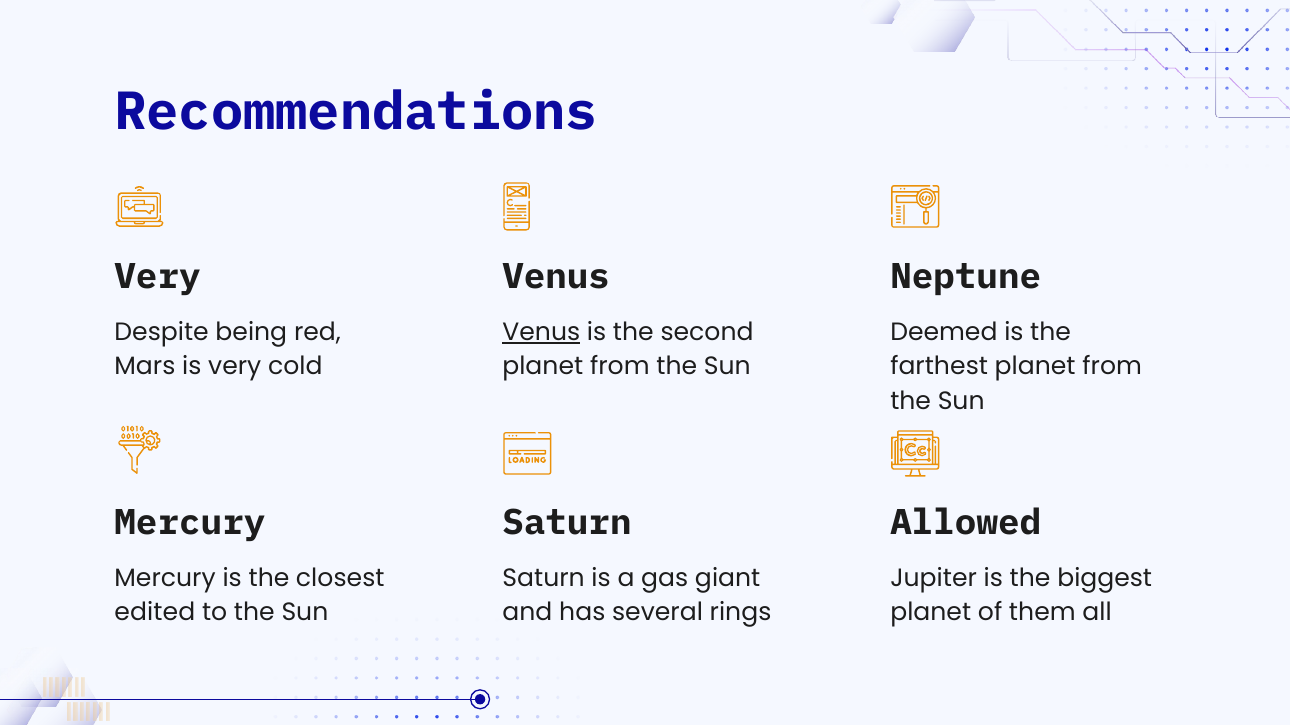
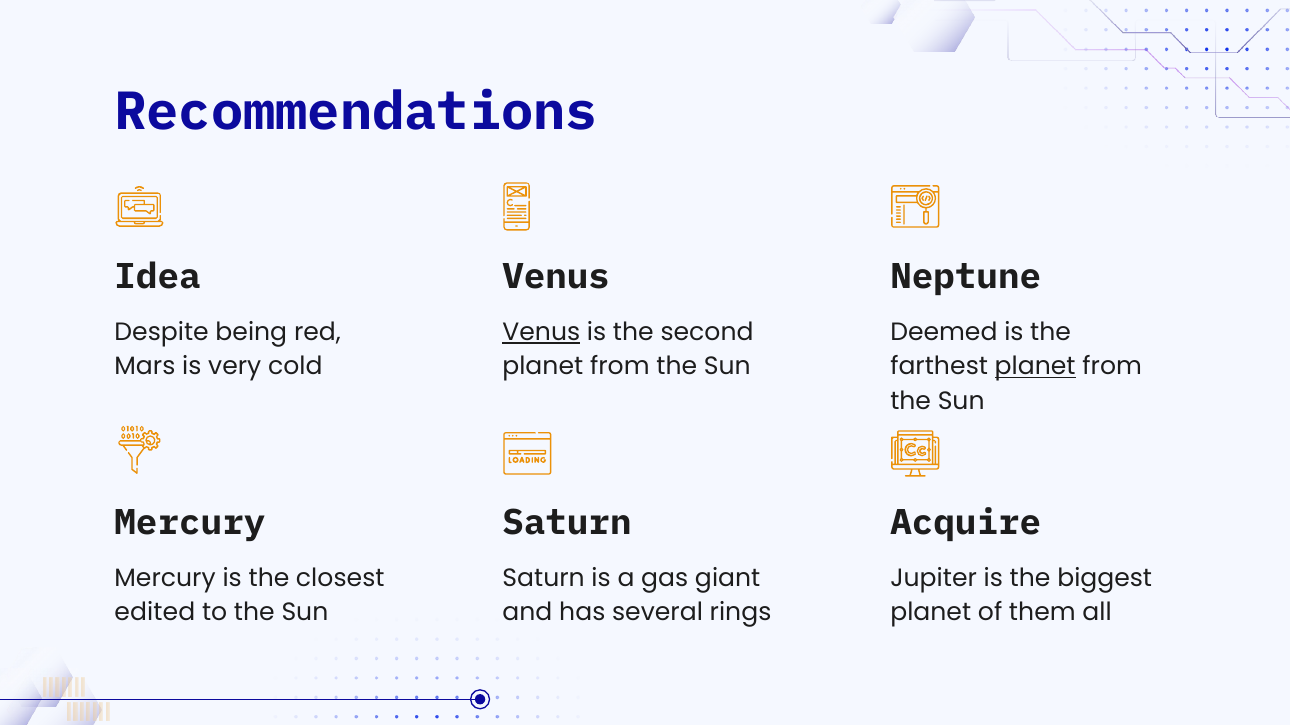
Very at (158, 277): Very -> Idea
planet at (1035, 367) underline: none -> present
Allowed: Allowed -> Acquire
